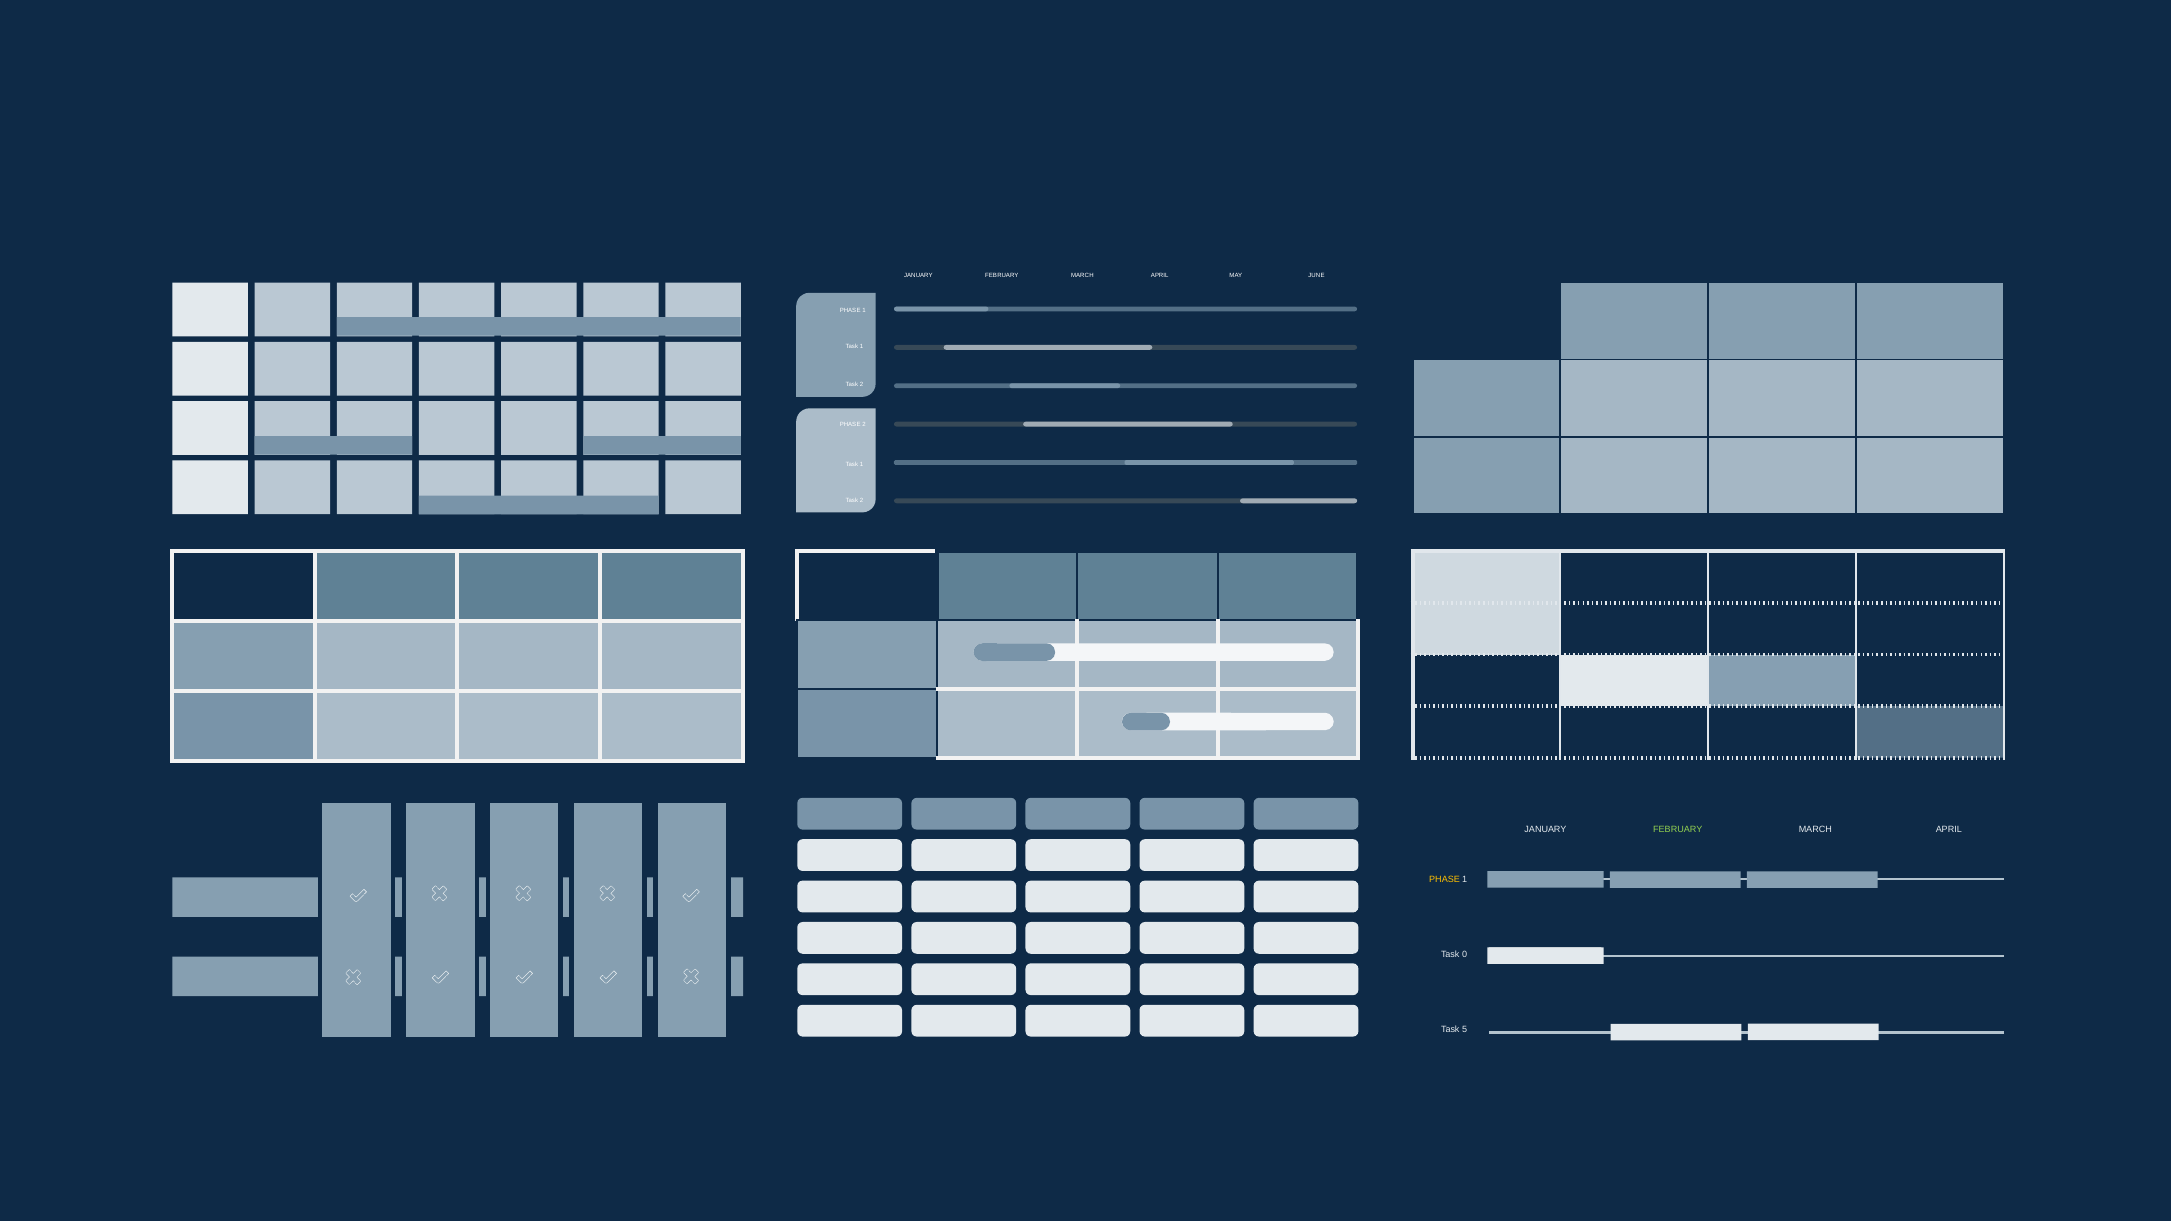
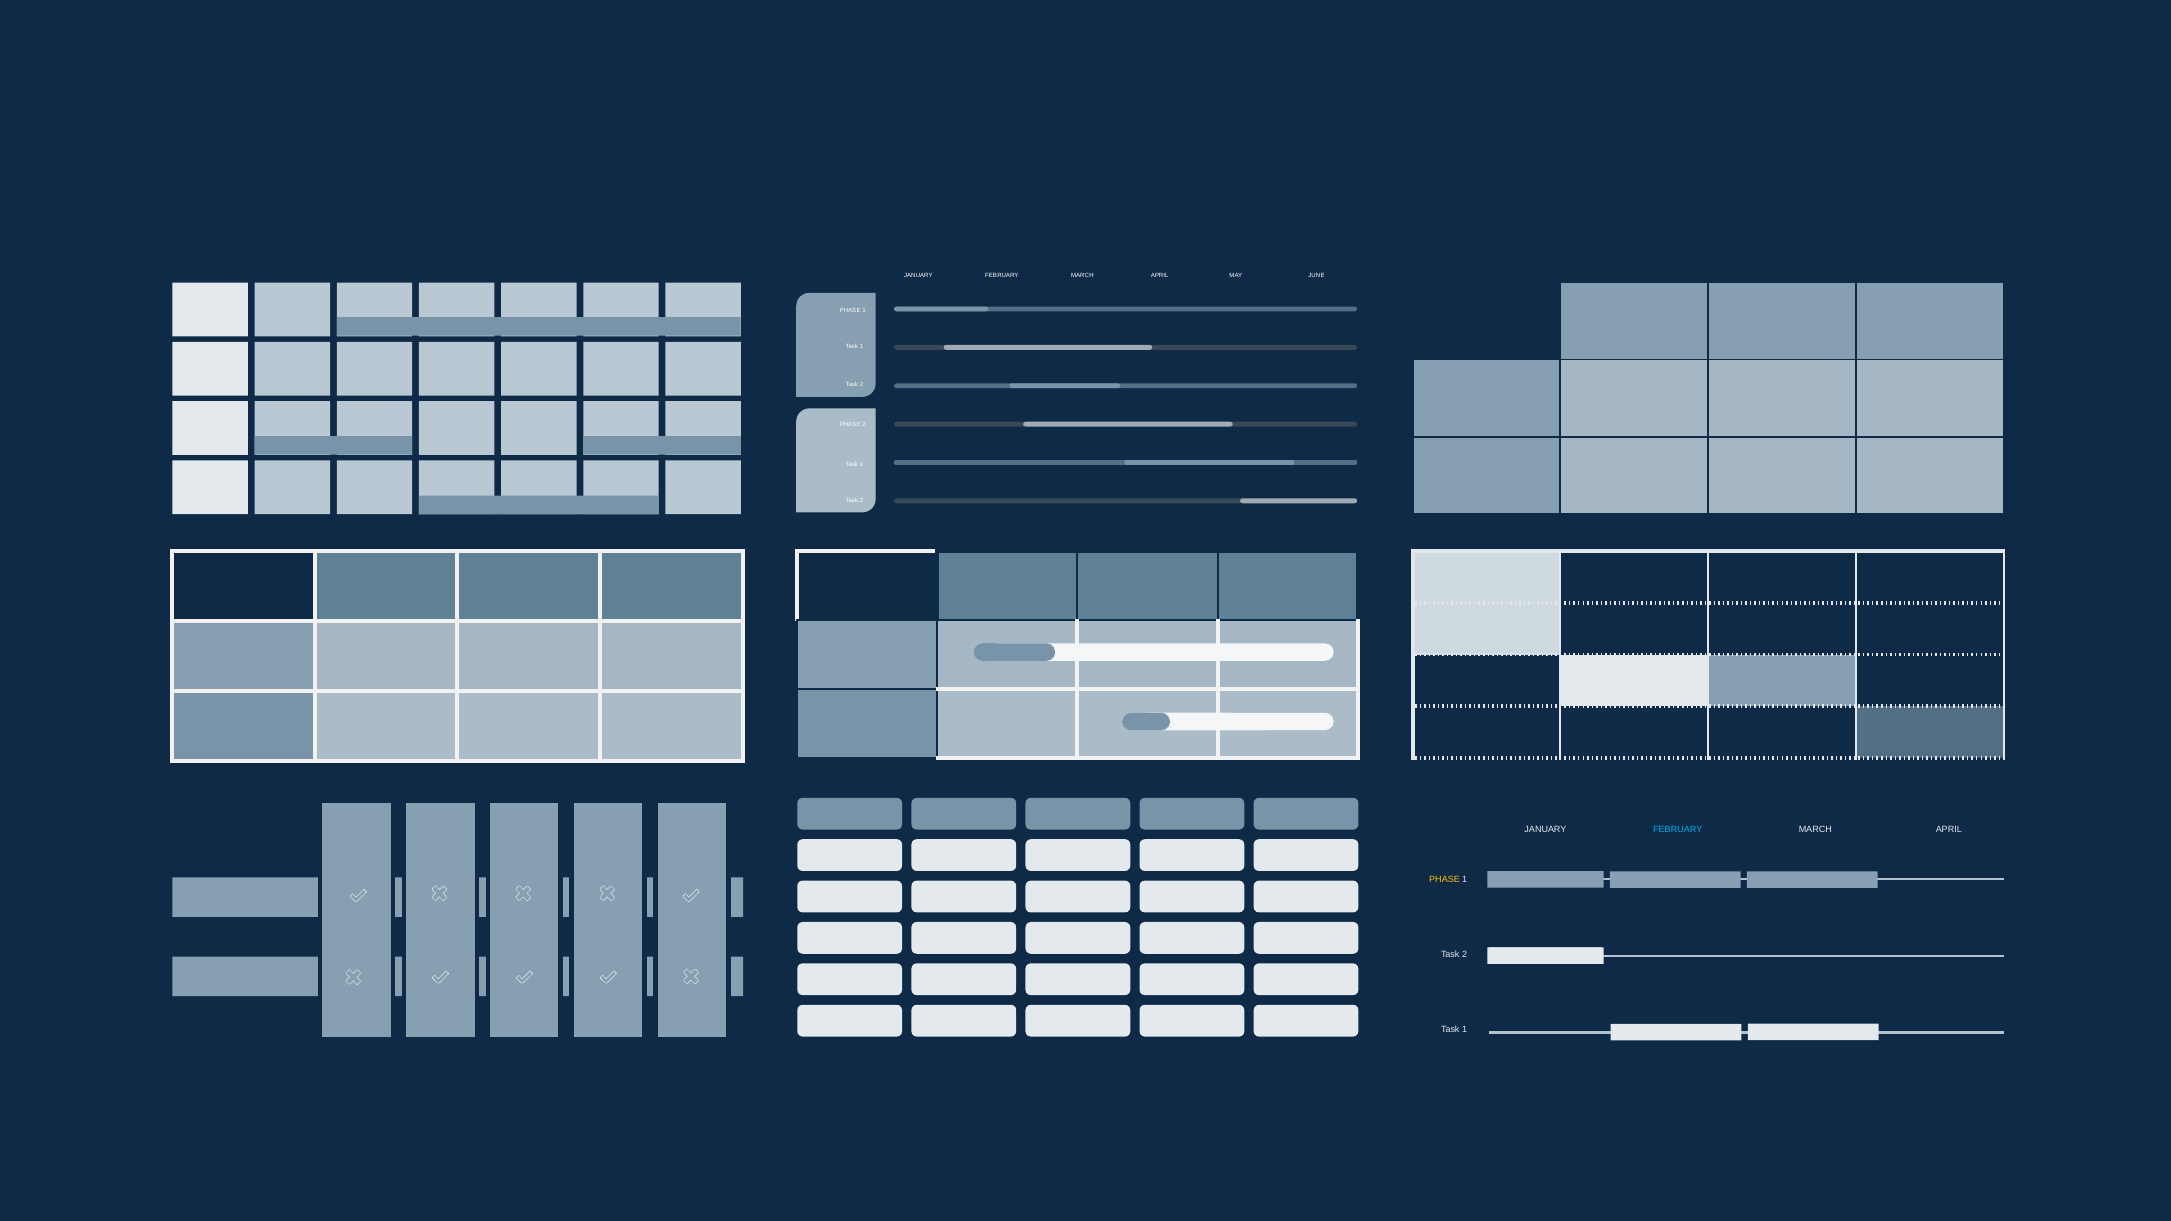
FEBRUARY at (1678, 830) colour: light green -> light blue
0 at (1465, 955): 0 -> 2
5 at (1465, 1030): 5 -> 1
